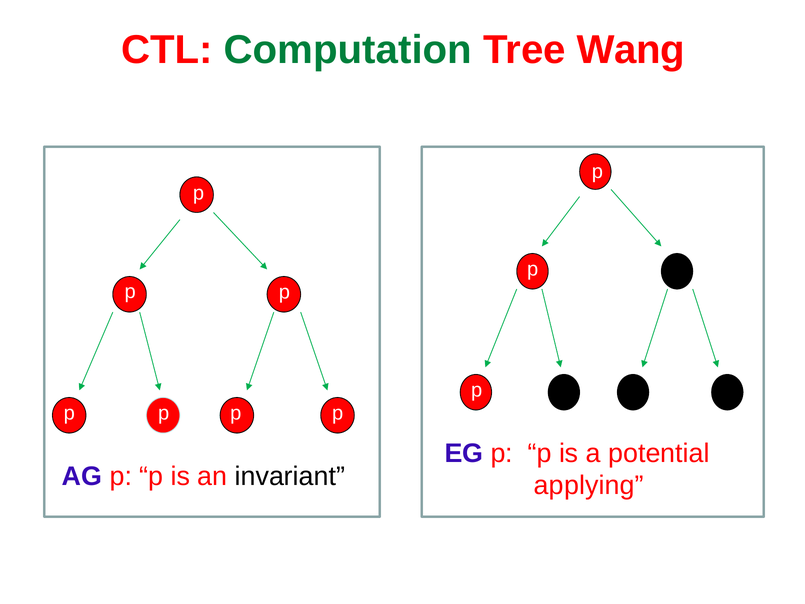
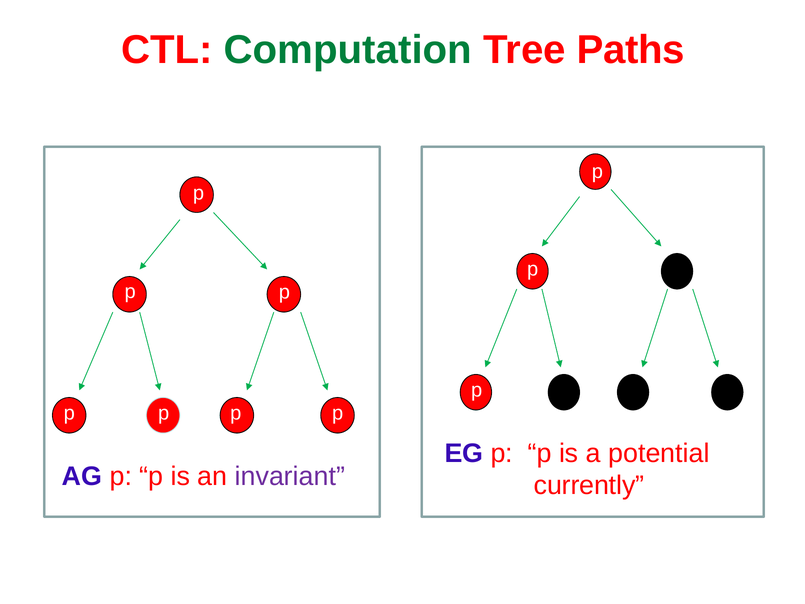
Wang: Wang -> Paths
invariant colour: black -> purple
applying: applying -> currently
